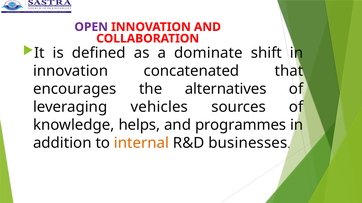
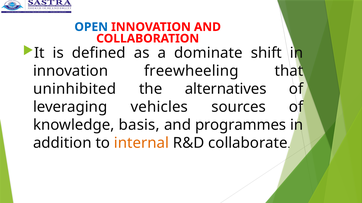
OPEN colour: purple -> blue
concatenated: concatenated -> freewheeling
encourages: encourages -> uninhibited
helps: helps -> basis
businesses: businesses -> collaborate
